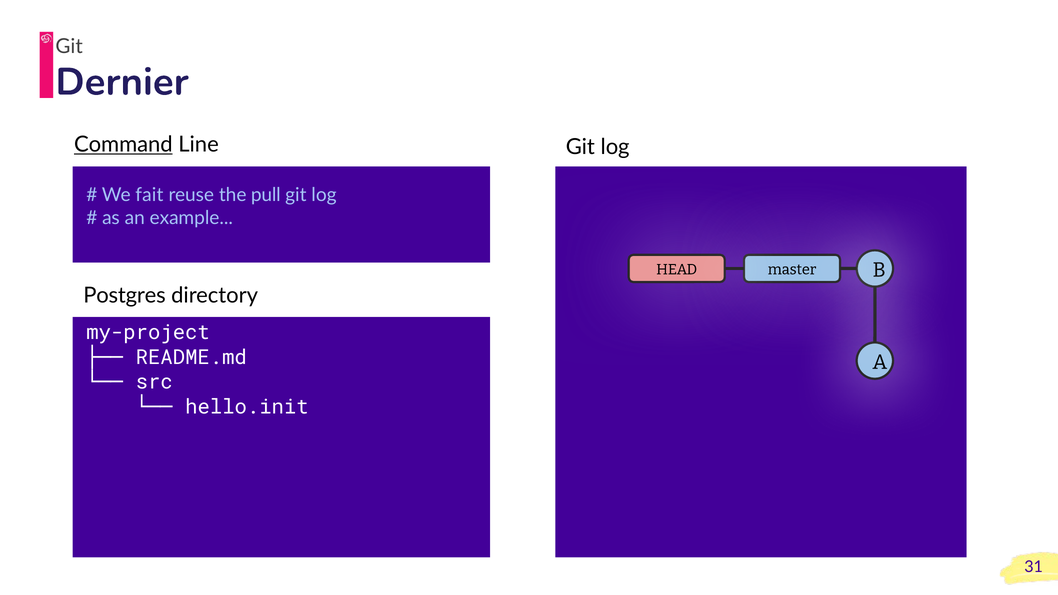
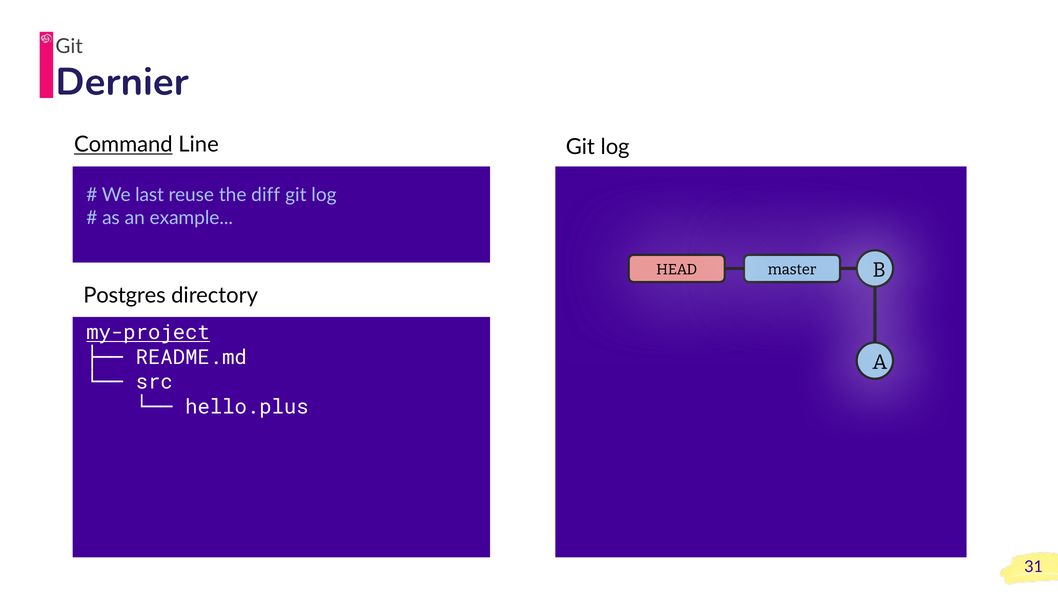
fait: fait -> last
pull: pull -> diff
my-project underline: none -> present
hello.init: hello.init -> hello.plus
